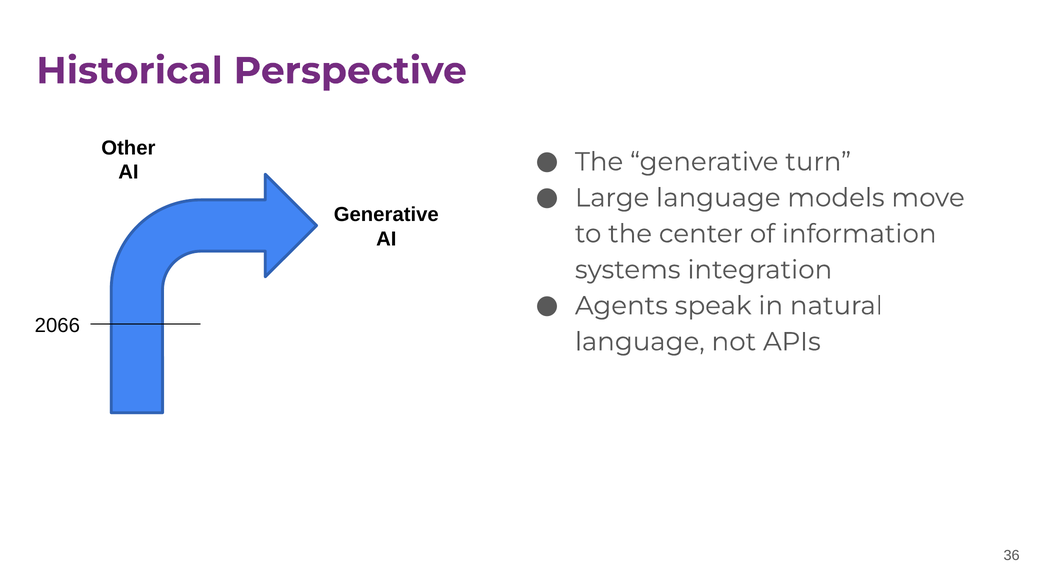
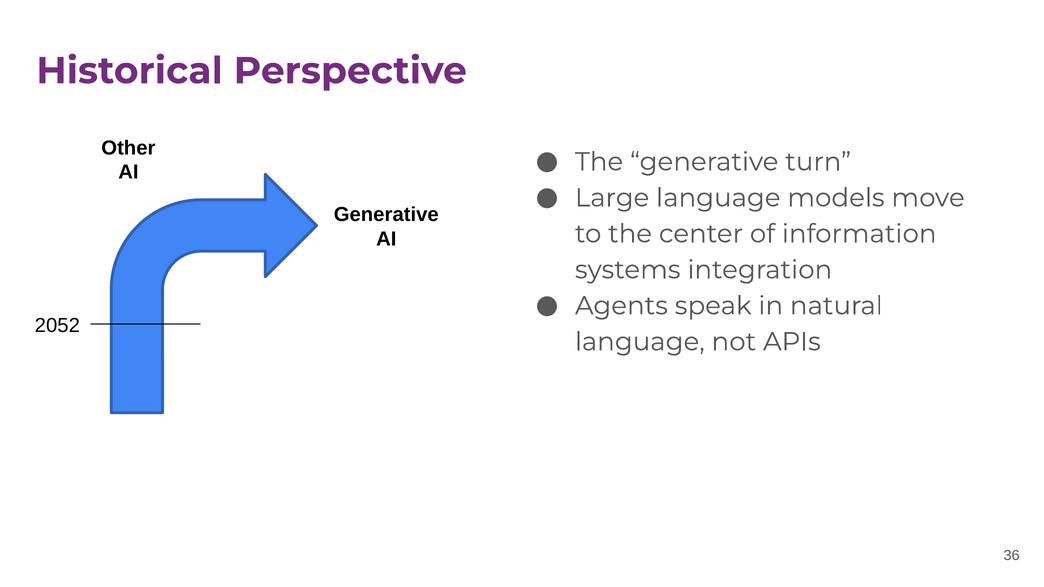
2066: 2066 -> 2052
